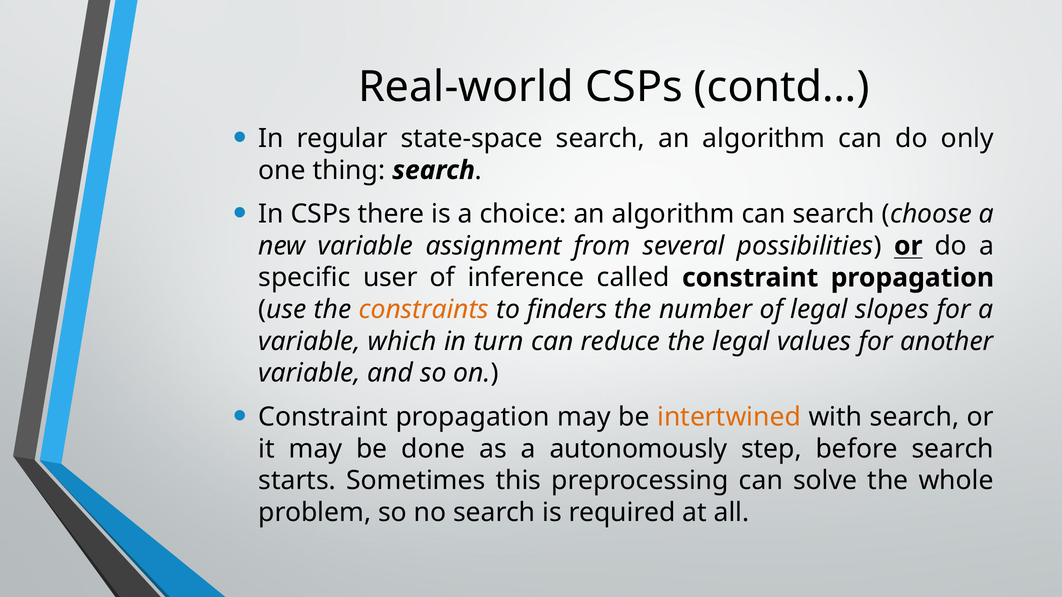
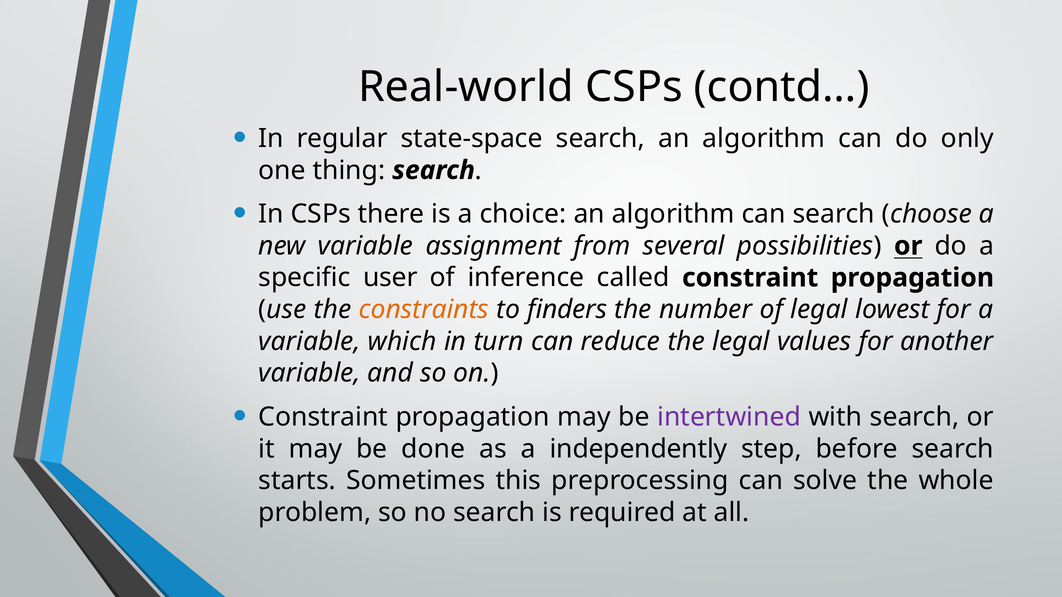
slopes: slopes -> lowest
intertwined colour: orange -> purple
autonomously: autonomously -> independently
